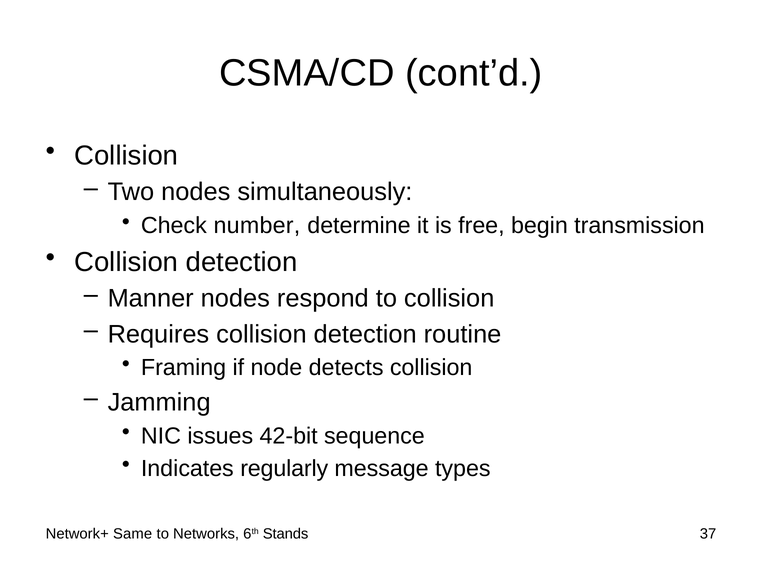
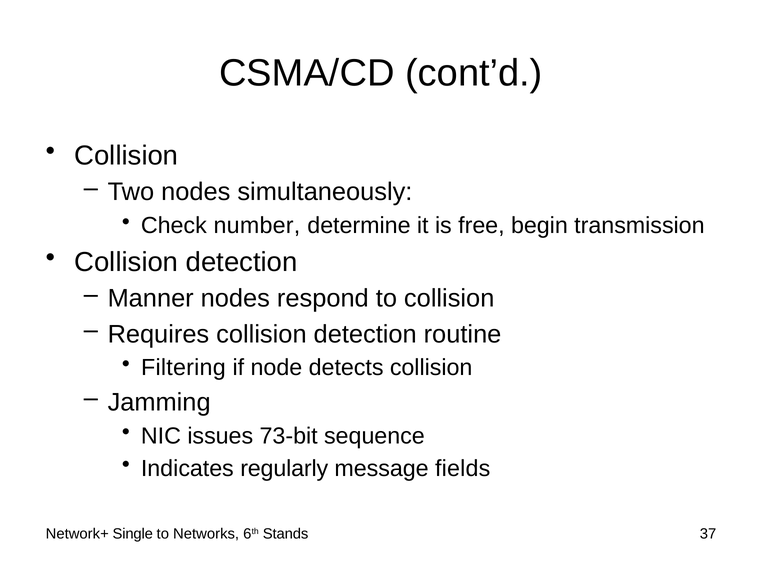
Framing: Framing -> Filtering
42-bit: 42-bit -> 73-bit
types: types -> fields
Same: Same -> Single
